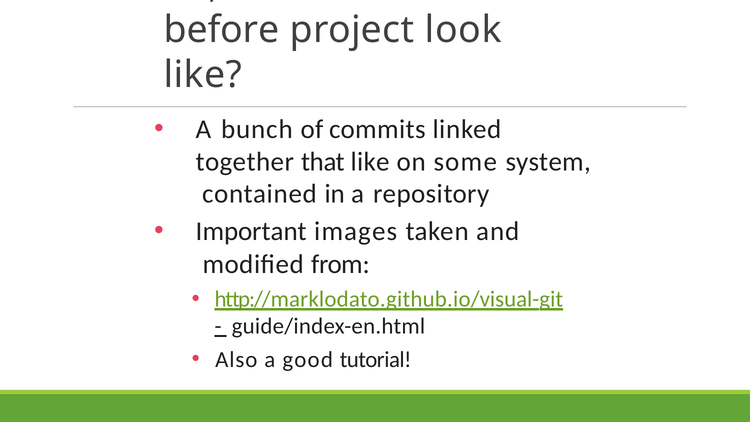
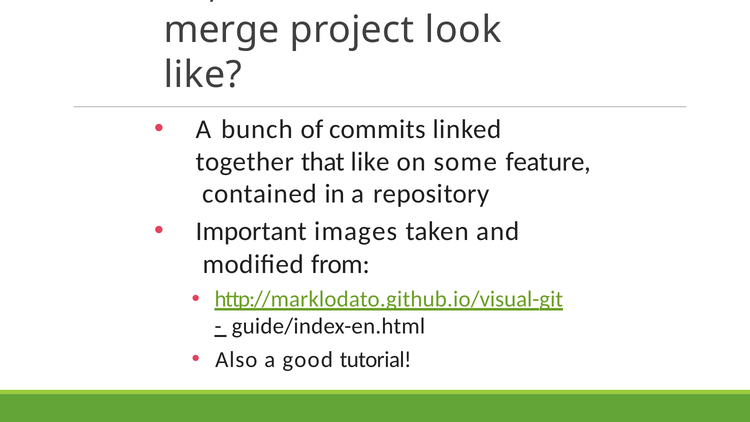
before: before -> merge
system: system -> feature
